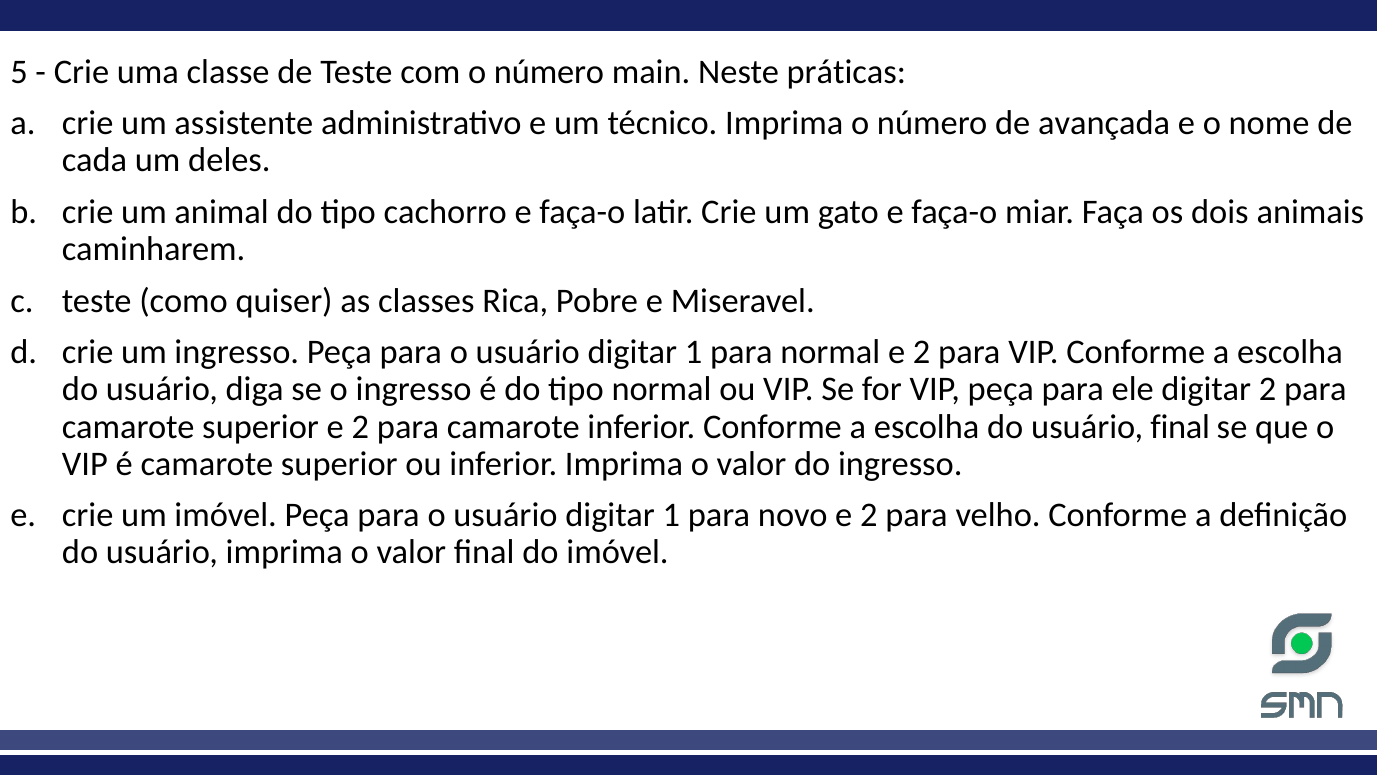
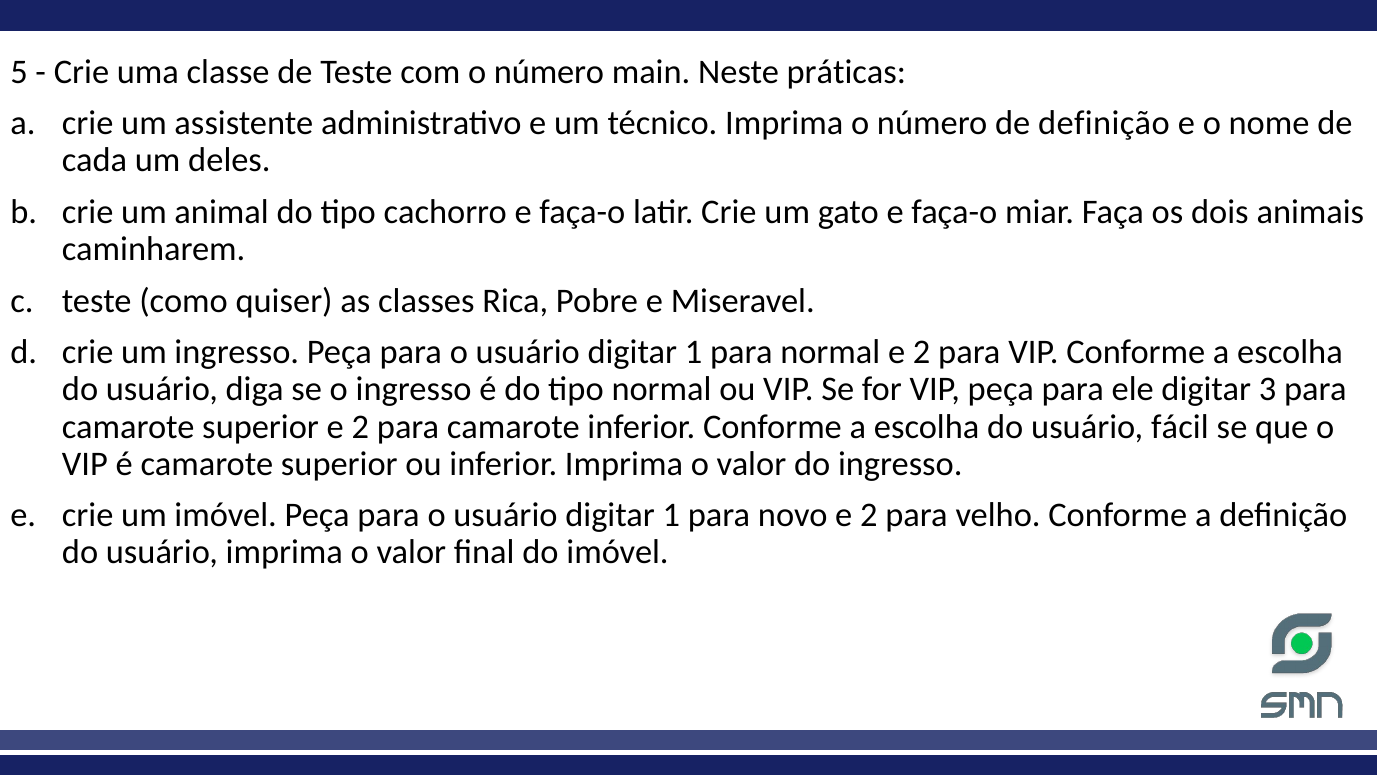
de avançada: avançada -> definição
digitar 2: 2 -> 3
usuário final: final -> fácil
